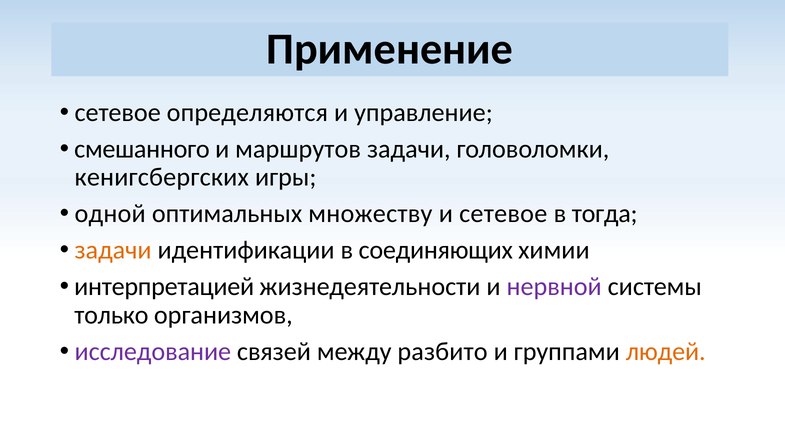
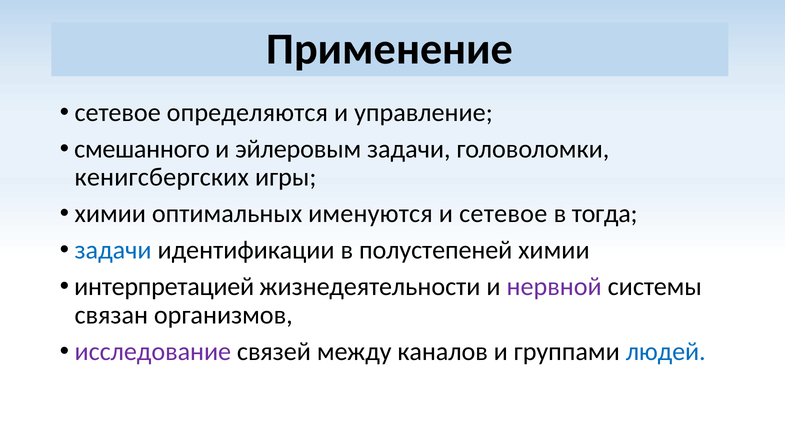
маршрутов: маршрутов -> эйлеровым
одной at (110, 213): одной -> химии
множеству: множеству -> именуются
задачи at (113, 250) colour: orange -> blue
соединяющих: соединяющих -> полустепеней
только: только -> связан
разбито: разбито -> каналов
людей colour: orange -> blue
